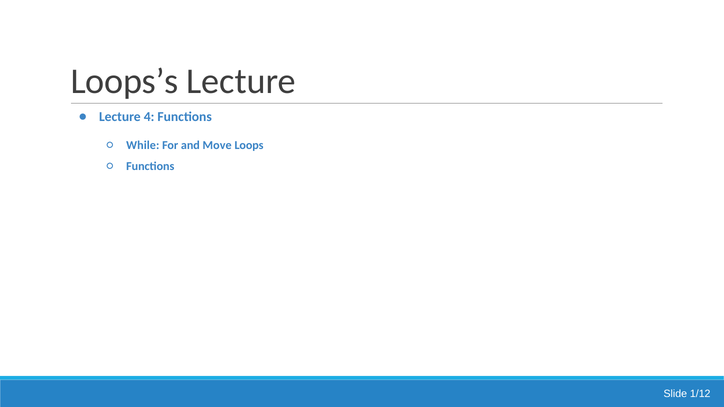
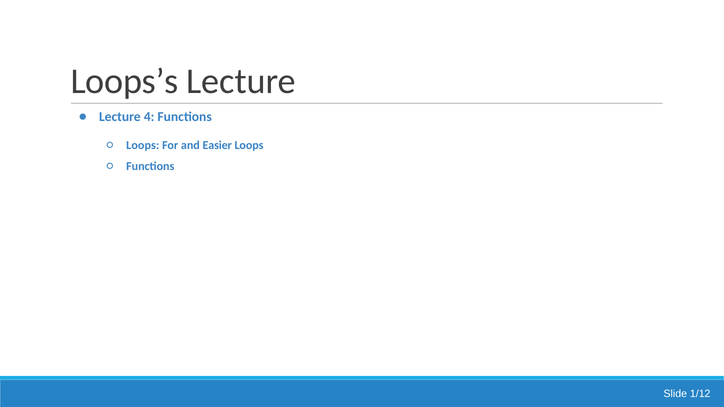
While at (143, 145): While -> Loops
Move: Move -> Easier
